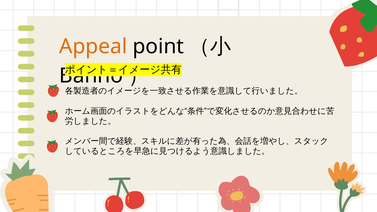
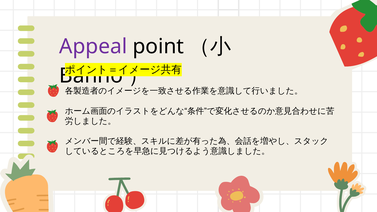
Appeal colour: orange -> purple
